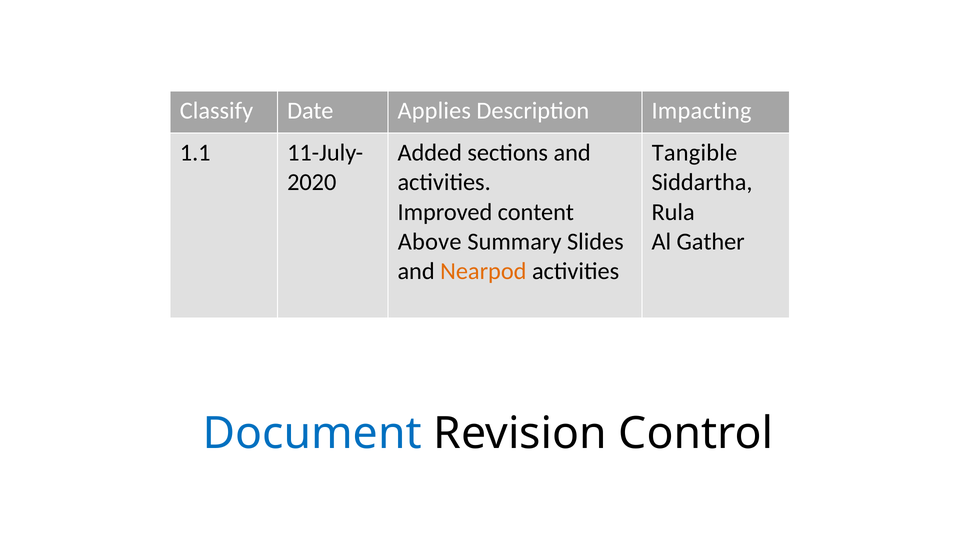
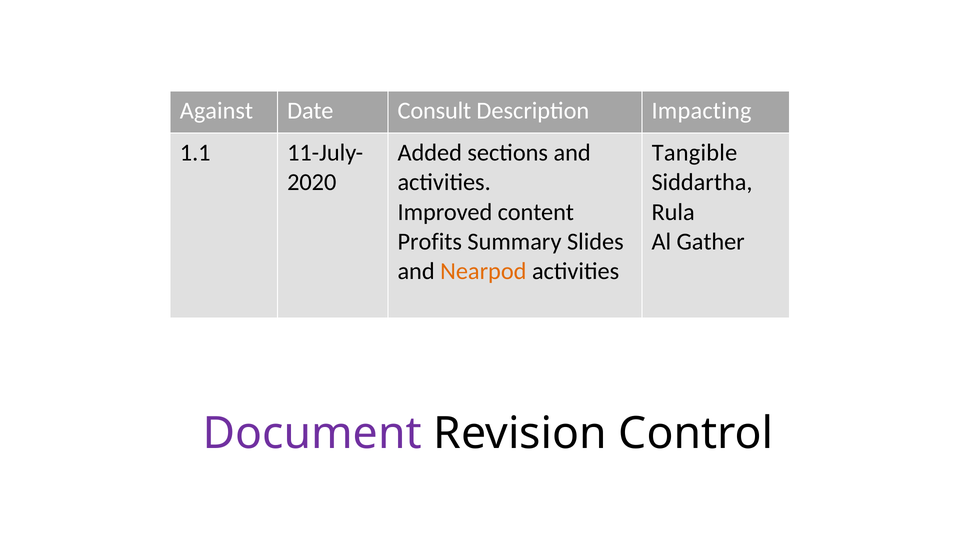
Classify: Classify -> Against
Applies: Applies -> Consult
Above: Above -> Profits
Document colour: blue -> purple
